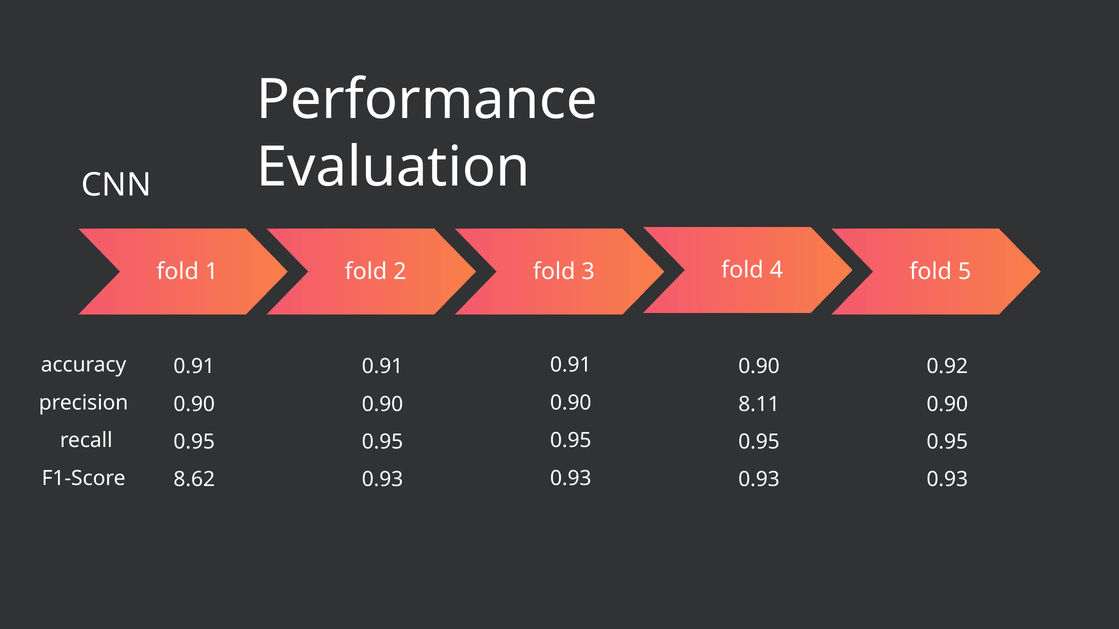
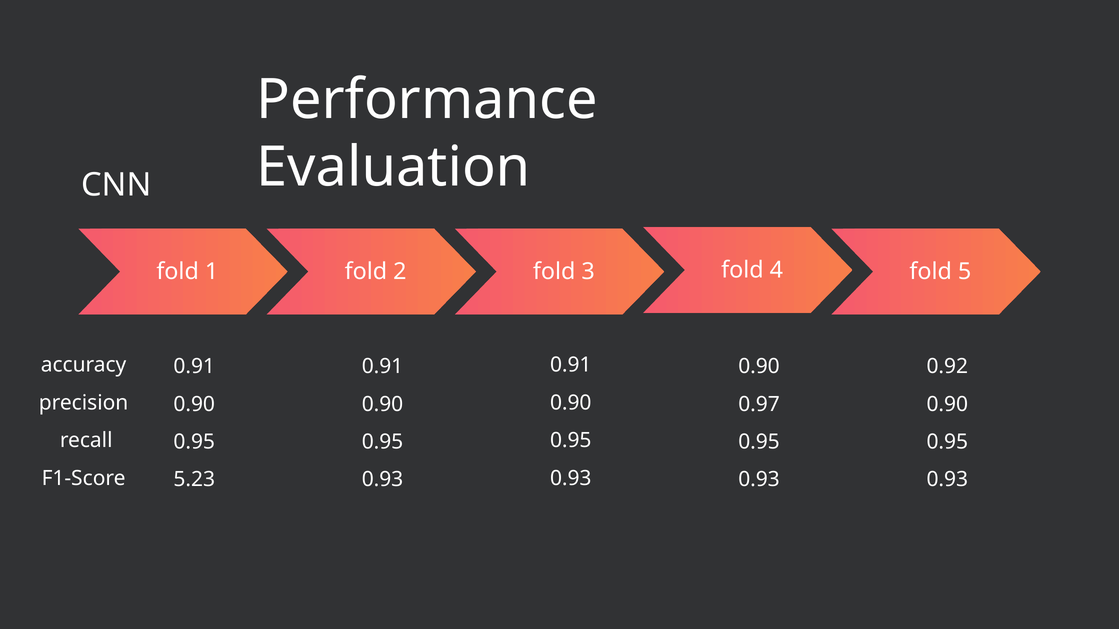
8.11: 8.11 -> 0.97
8.62: 8.62 -> 5.23
